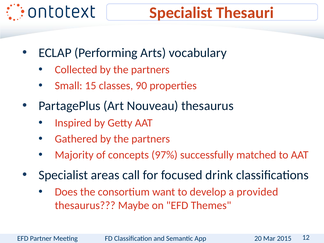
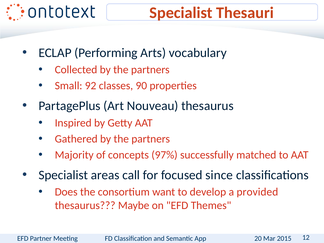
15: 15 -> 92
drink: drink -> since
